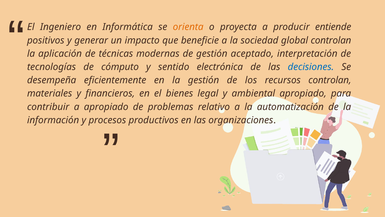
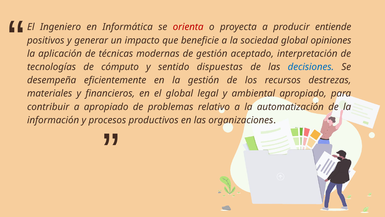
orienta colour: orange -> red
global controlan: controlan -> opiniones
electrónica: electrónica -> dispuestas
recursos controlan: controlan -> destrezas
el bienes: bienes -> global
